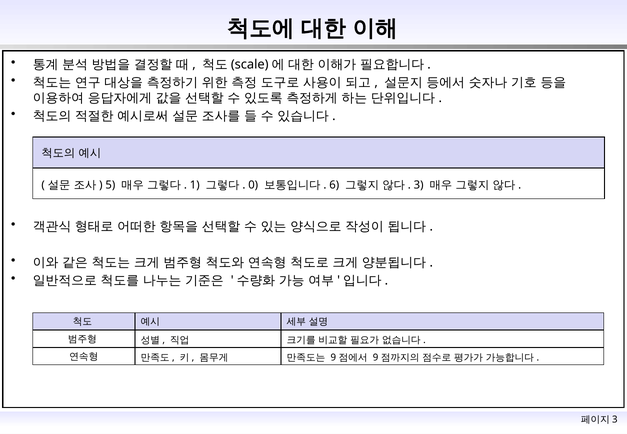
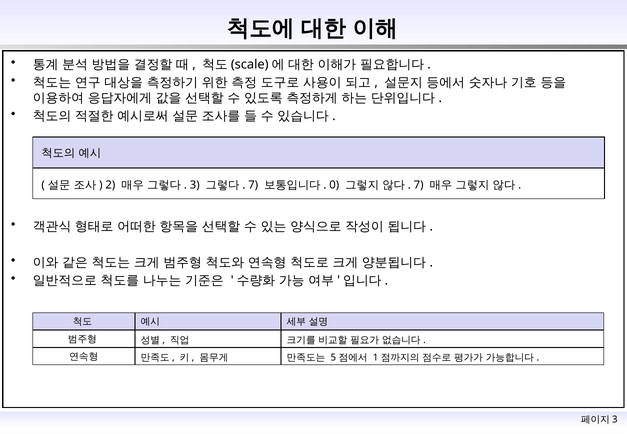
5: 5 -> 2
1: 1 -> 3
0 at (253, 185): 0 -> 7
6: 6 -> 0
3 at (419, 185): 3 -> 7
9 at (333, 358): 9 -> 5
9 at (376, 358): 9 -> 1
